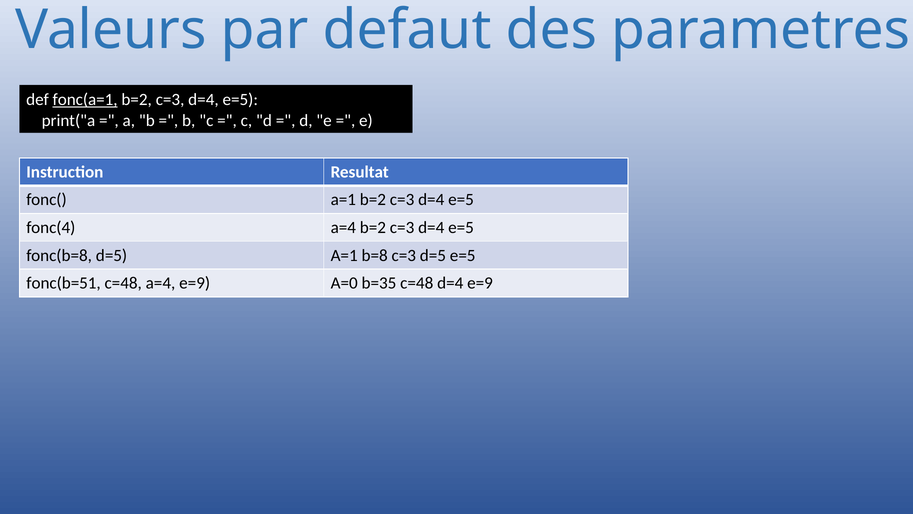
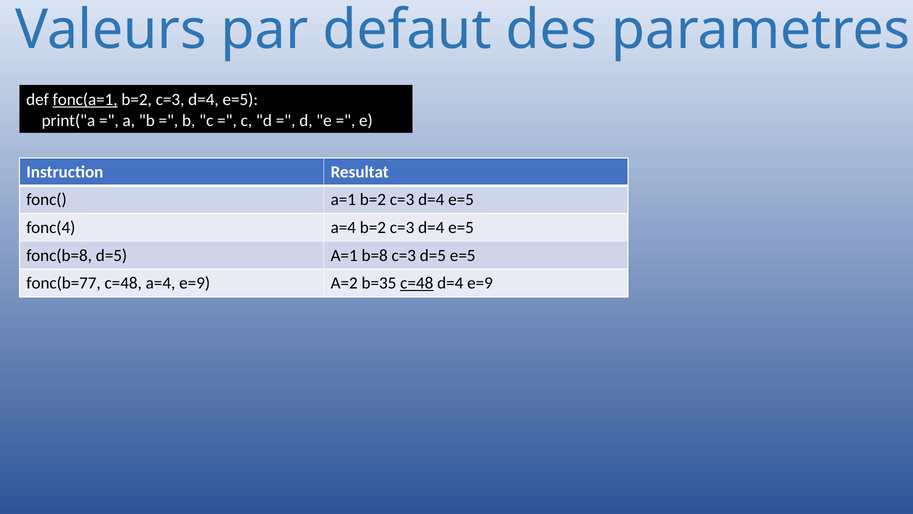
fonc(b=51: fonc(b=51 -> fonc(b=77
A=0: A=0 -> A=2
c=48 at (417, 283) underline: none -> present
